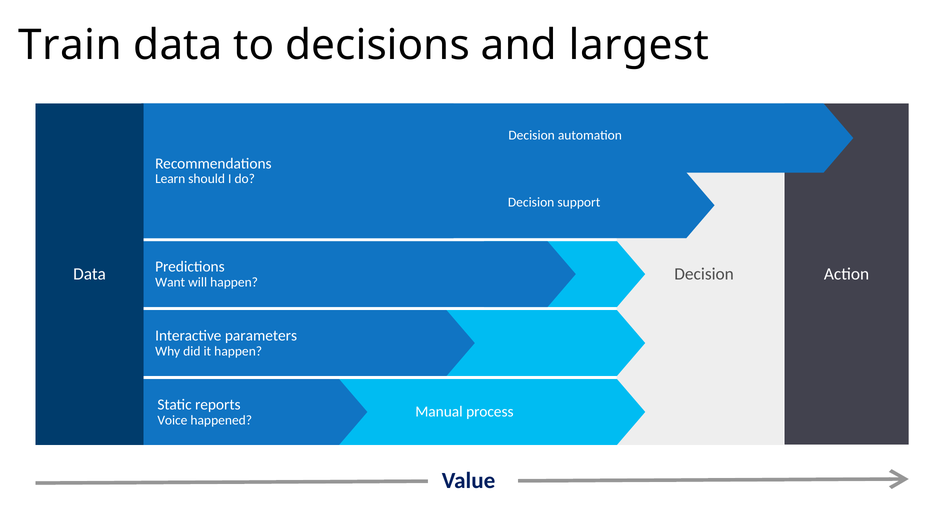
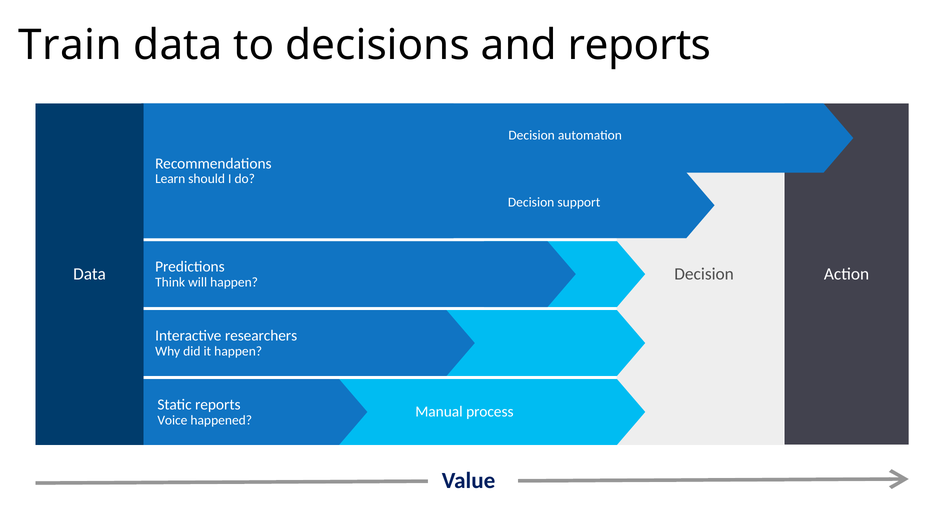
and largest: largest -> reports
Want: Want -> Think
parameters: parameters -> researchers
